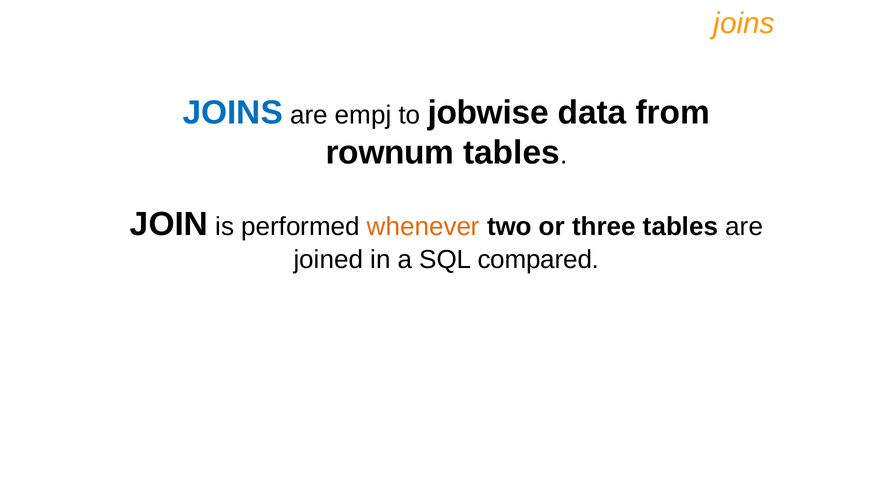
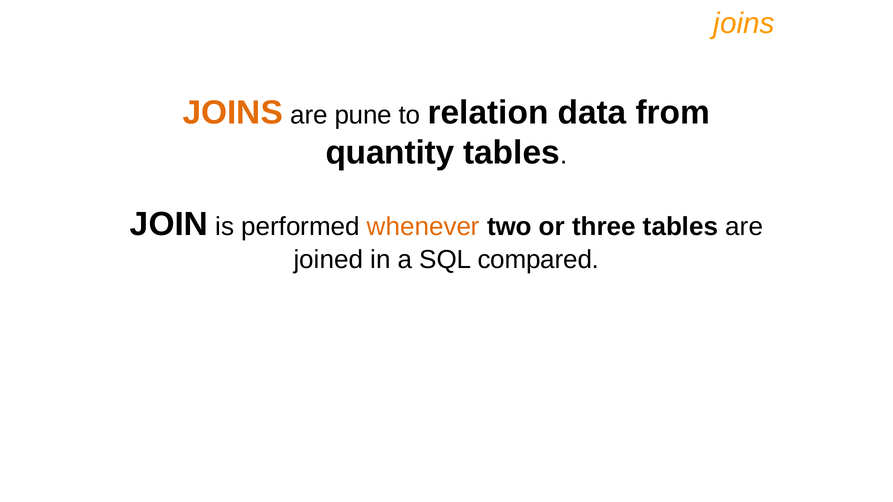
JOINS at (233, 113) colour: blue -> orange
empj: empj -> pune
jobwise: jobwise -> relation
rownum: rownum -> quantity
